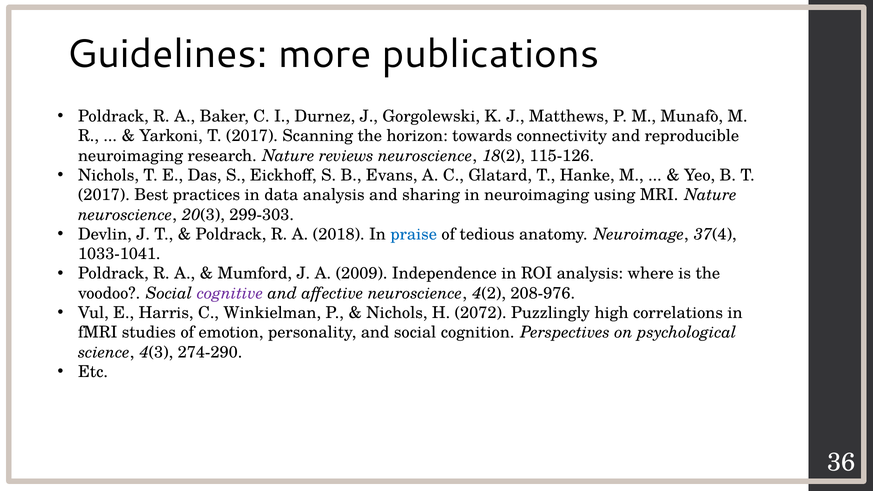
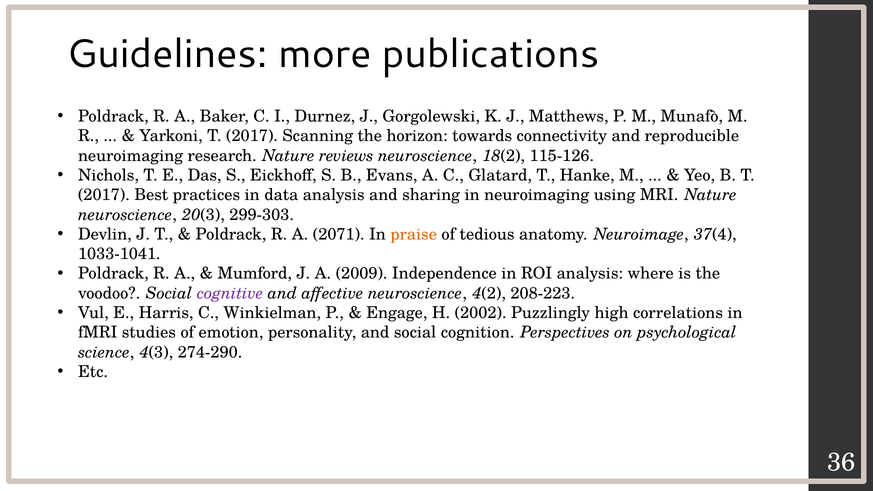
2018: 2018 -> 2071
praise colour: blue -> orange
208-976: 208-976 -> 208-223
Nichols at (397, 313): Nichols -> Engage
2072: 2072 -> 2002
